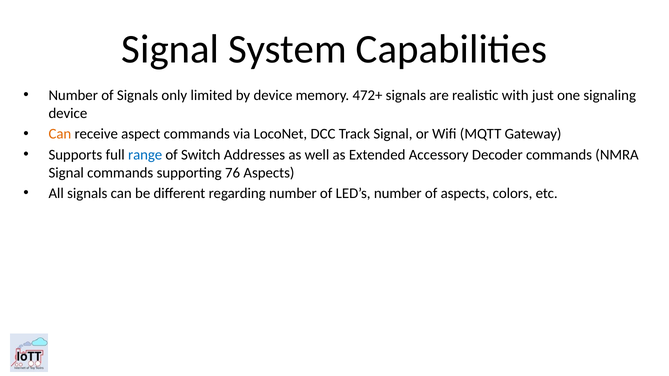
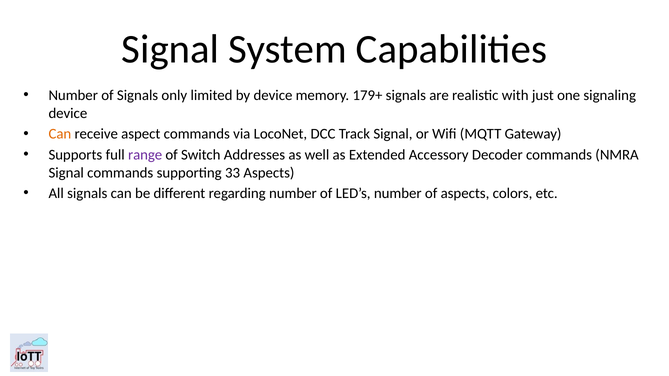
472+: 472+ -> 179+
range colour: blue -> purple
76: 76 -> 33
